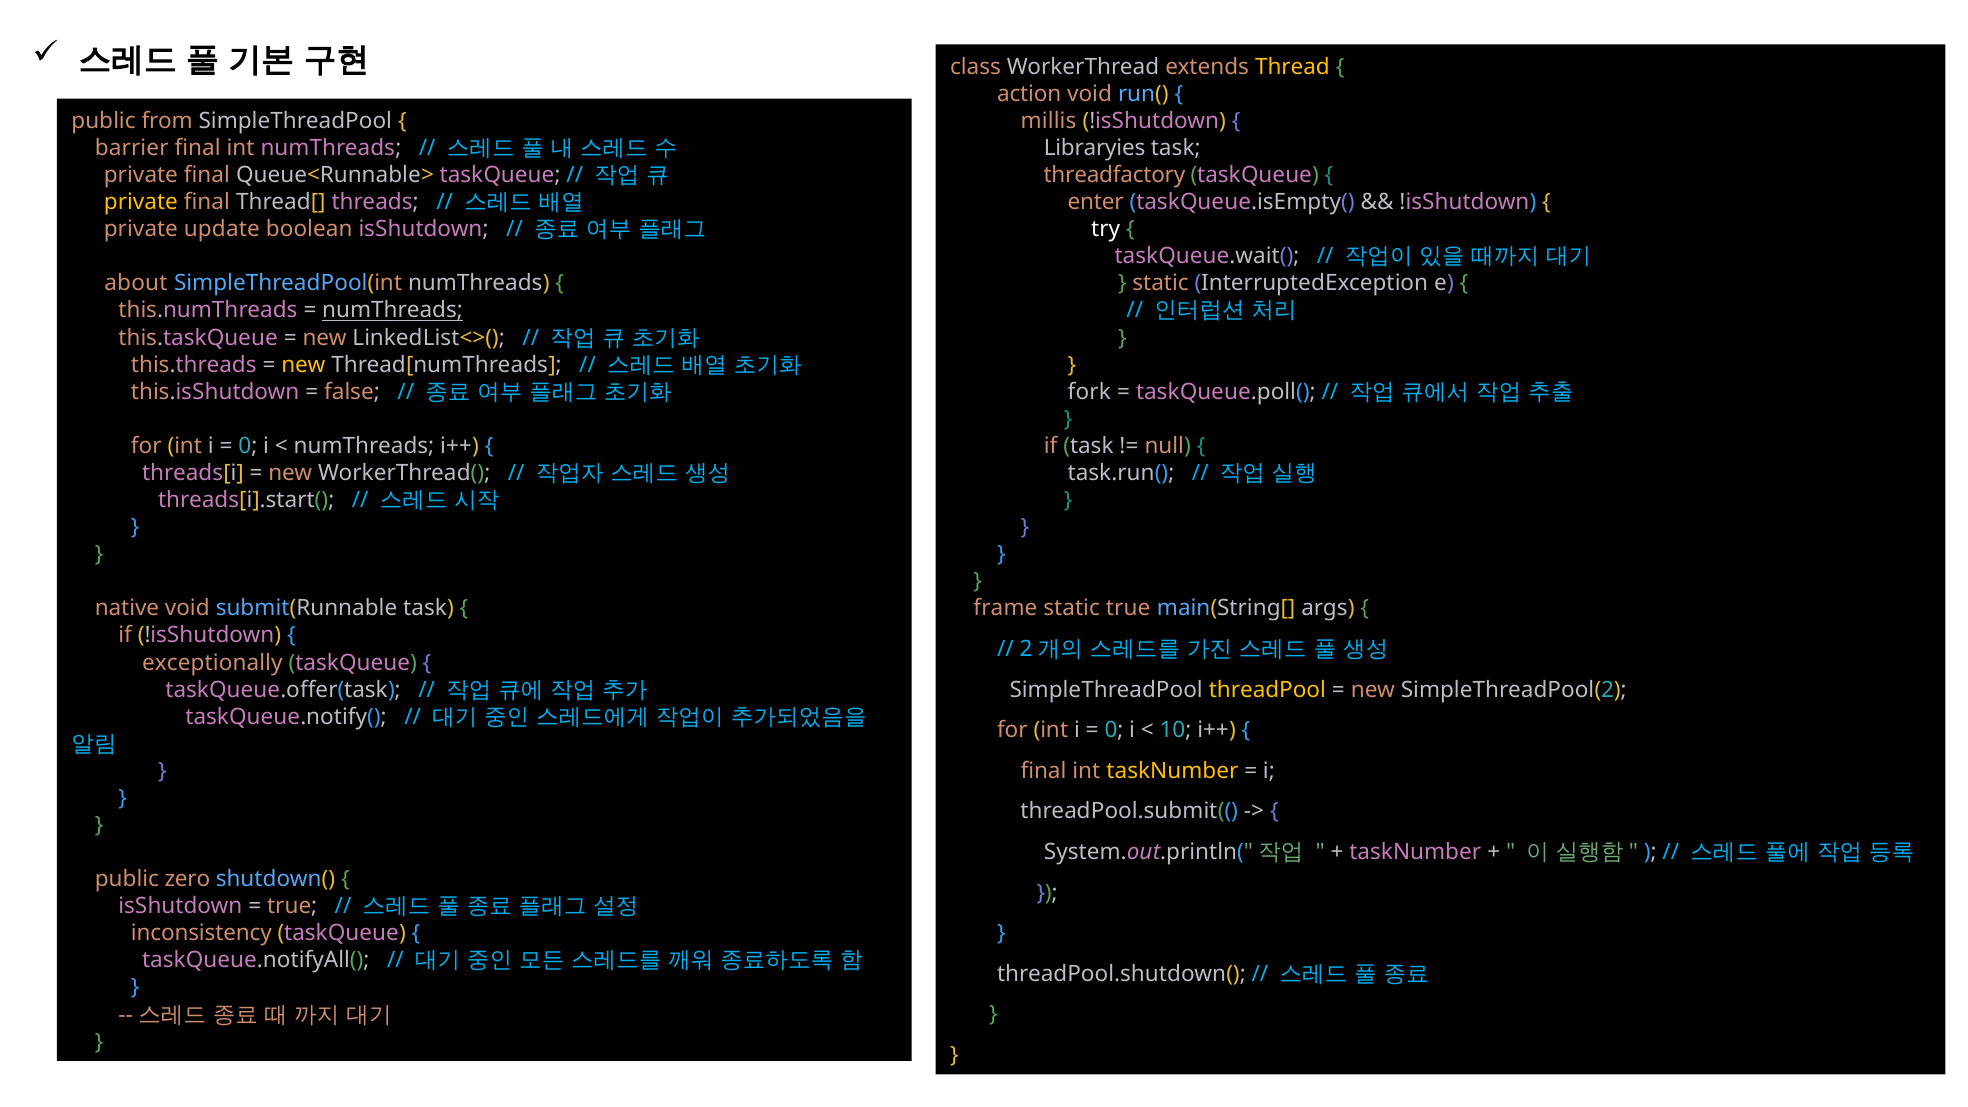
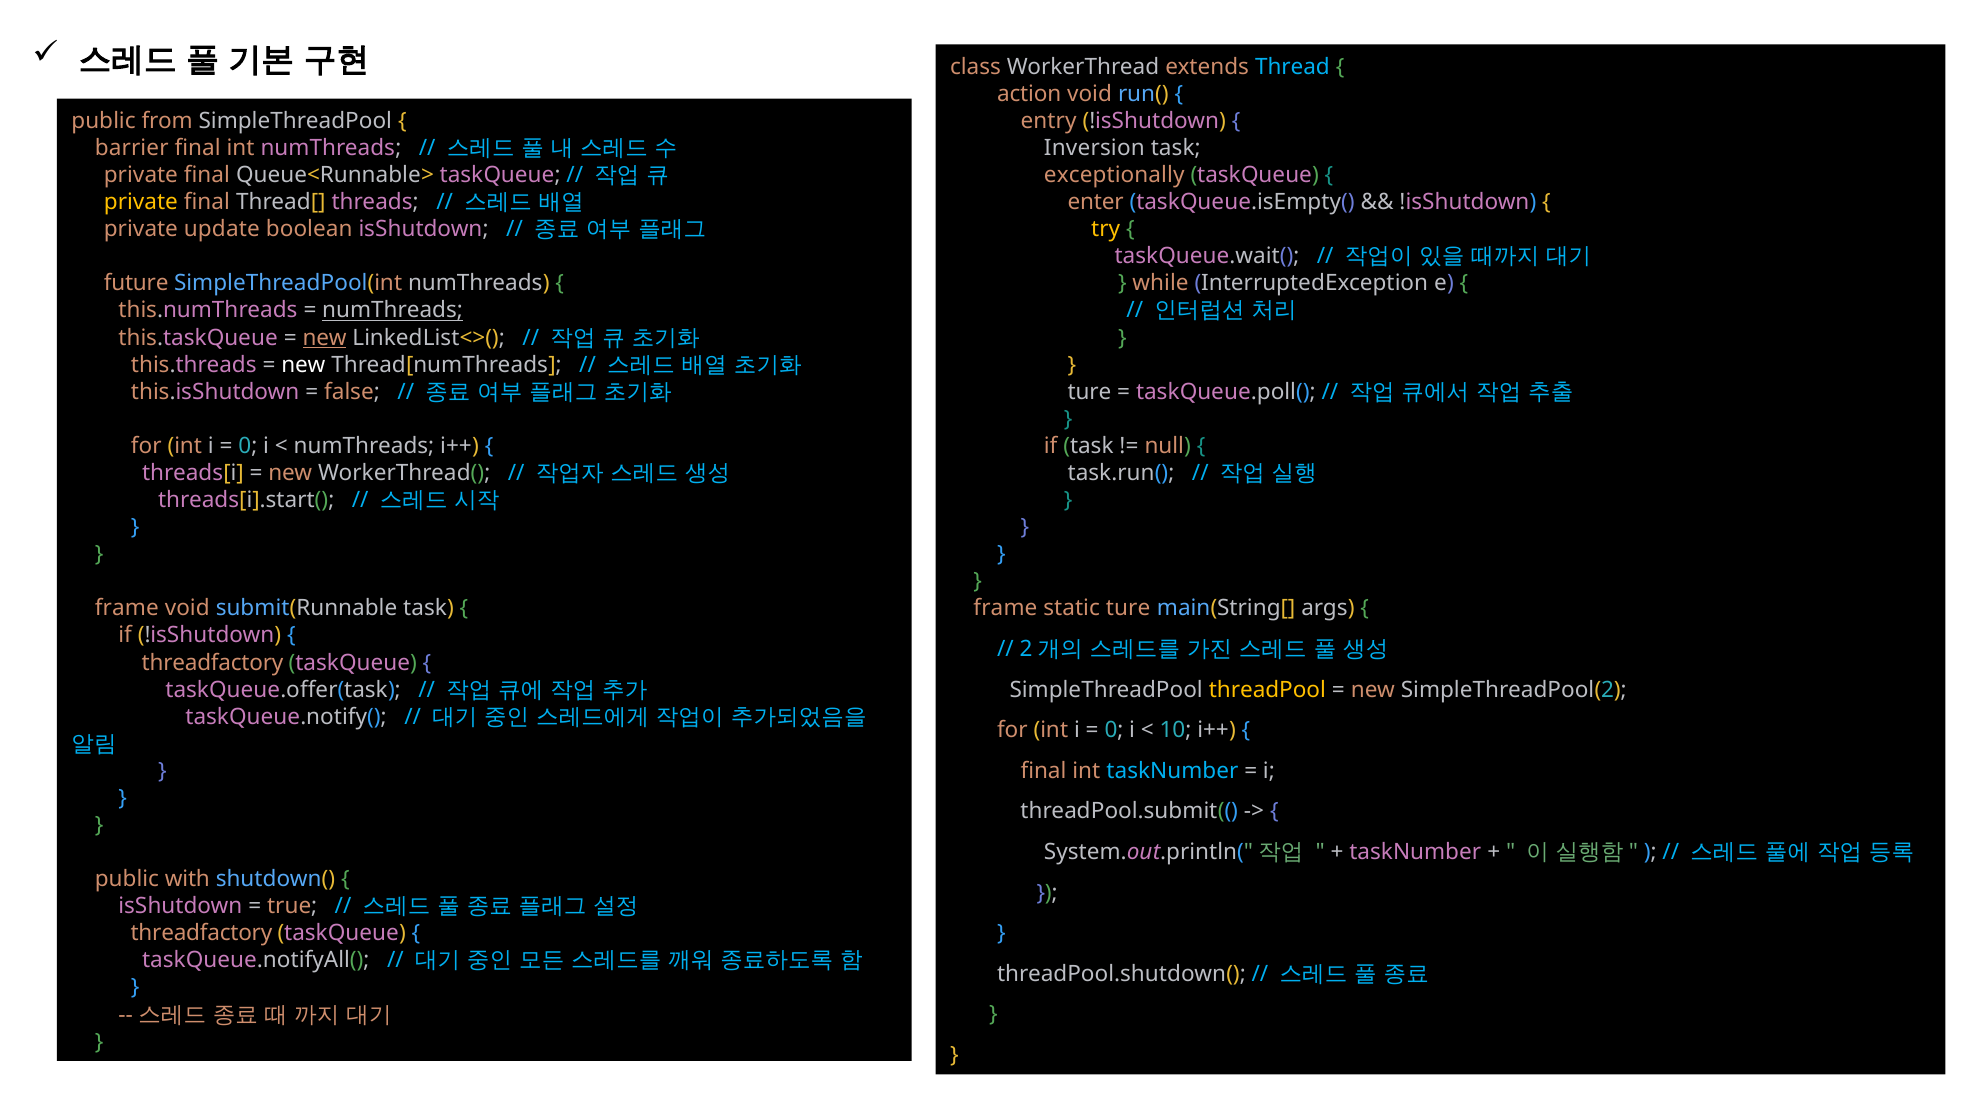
Thread colour: yellow -> light blue
millis: millis -> entry
Libraryies: Libraryies -> Inversion
threadfactory: threadfactory -> exceptionally
try colour: white -> yellow
about: about -> future
static at (1161, 283): static -> while
new at (325, 338) underline: none -> present
new at (303, 365) colour: yellow -> white
fork at (1089, 392): fork -> ture
static true: true -> ture
native at (127, 608): native -> frame
exceptionally at (212, 663): exceptionally -> threadfactory
taskNumber at (1172, 771) colour: yellow -> light blue
zero: zero -> with
inconsistency at (201, 933): inconsistency -> threadfactory
